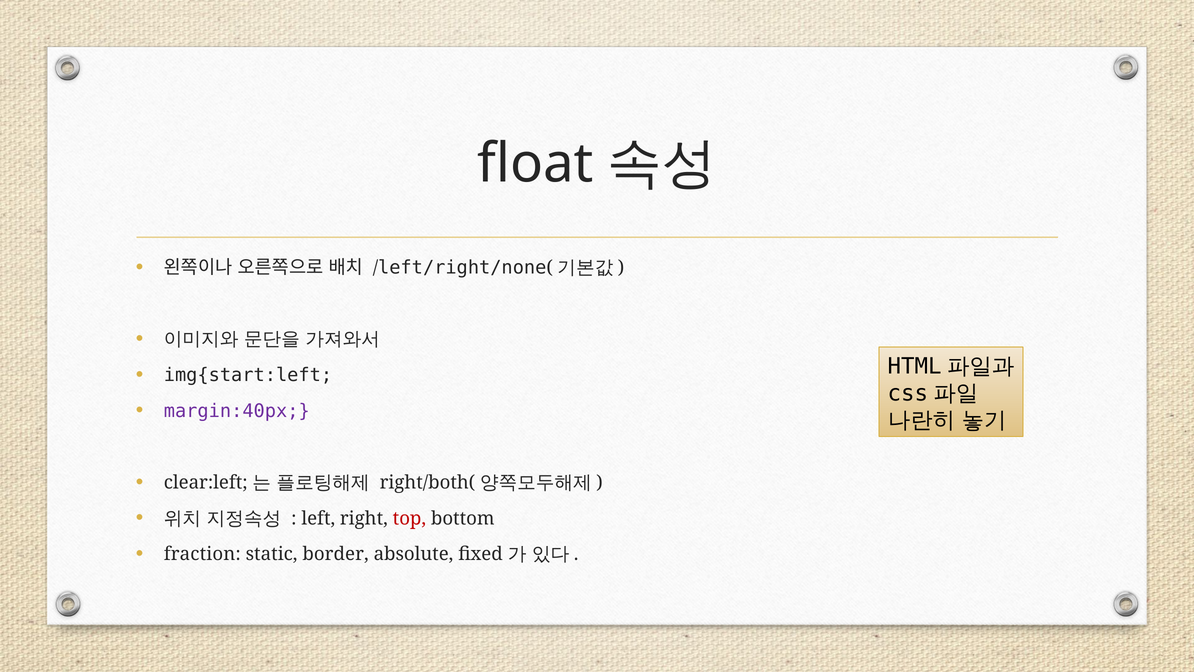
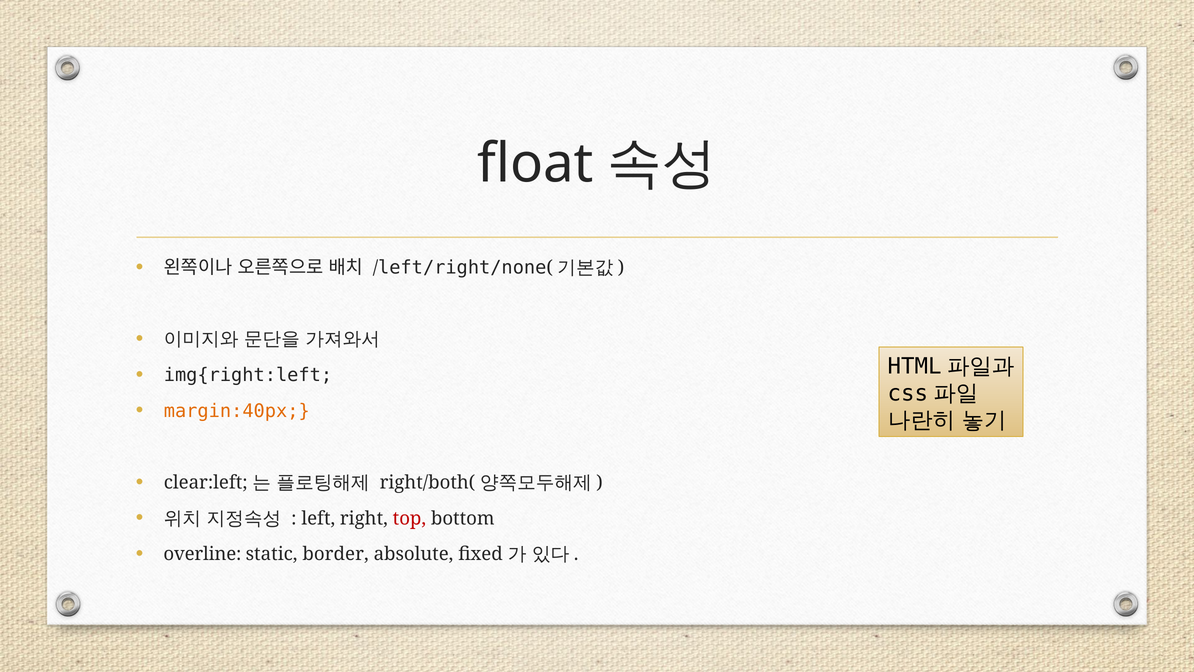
img{start:left: img{start:left -> img{right:left
margin:40px colour: purple -> orange
fraction: fraction -> overline
